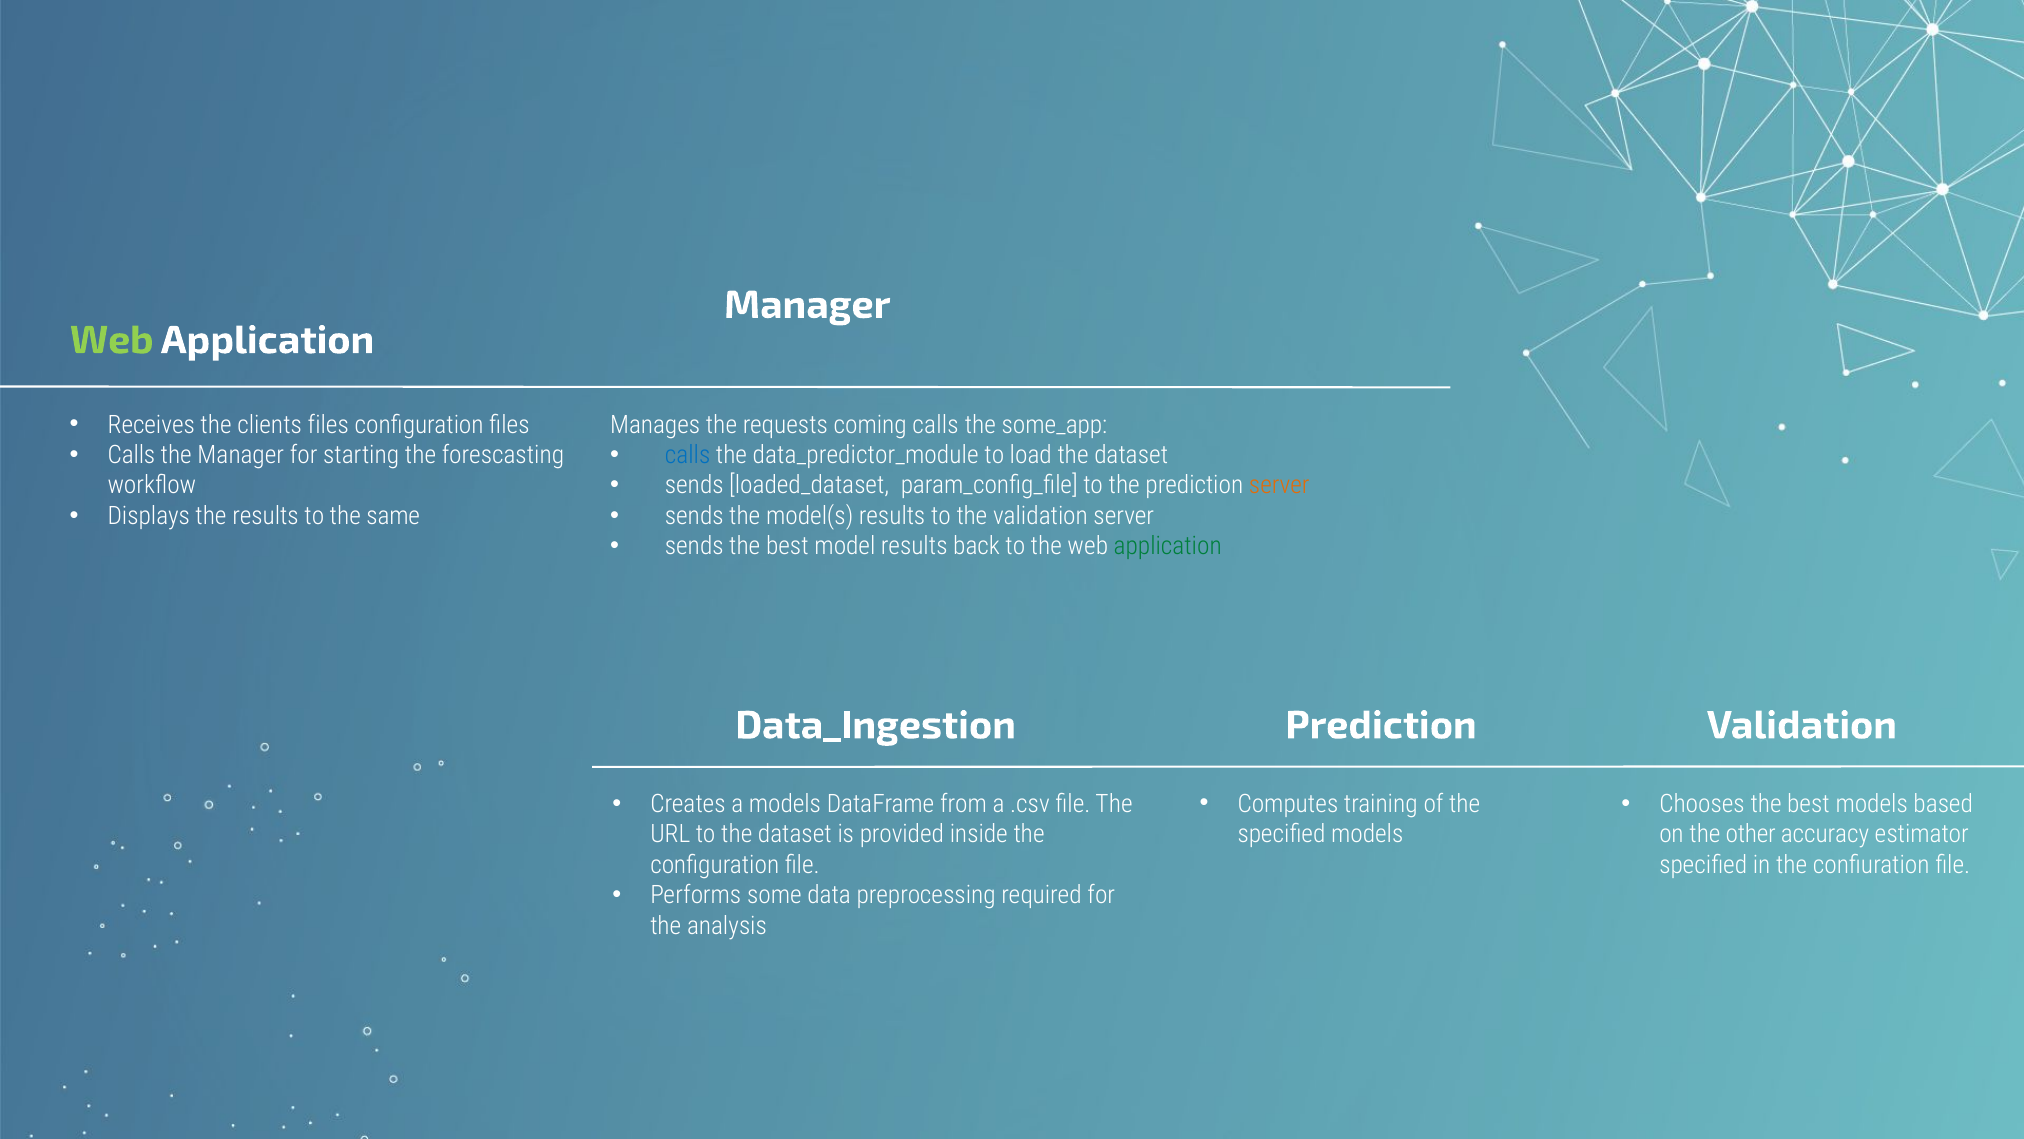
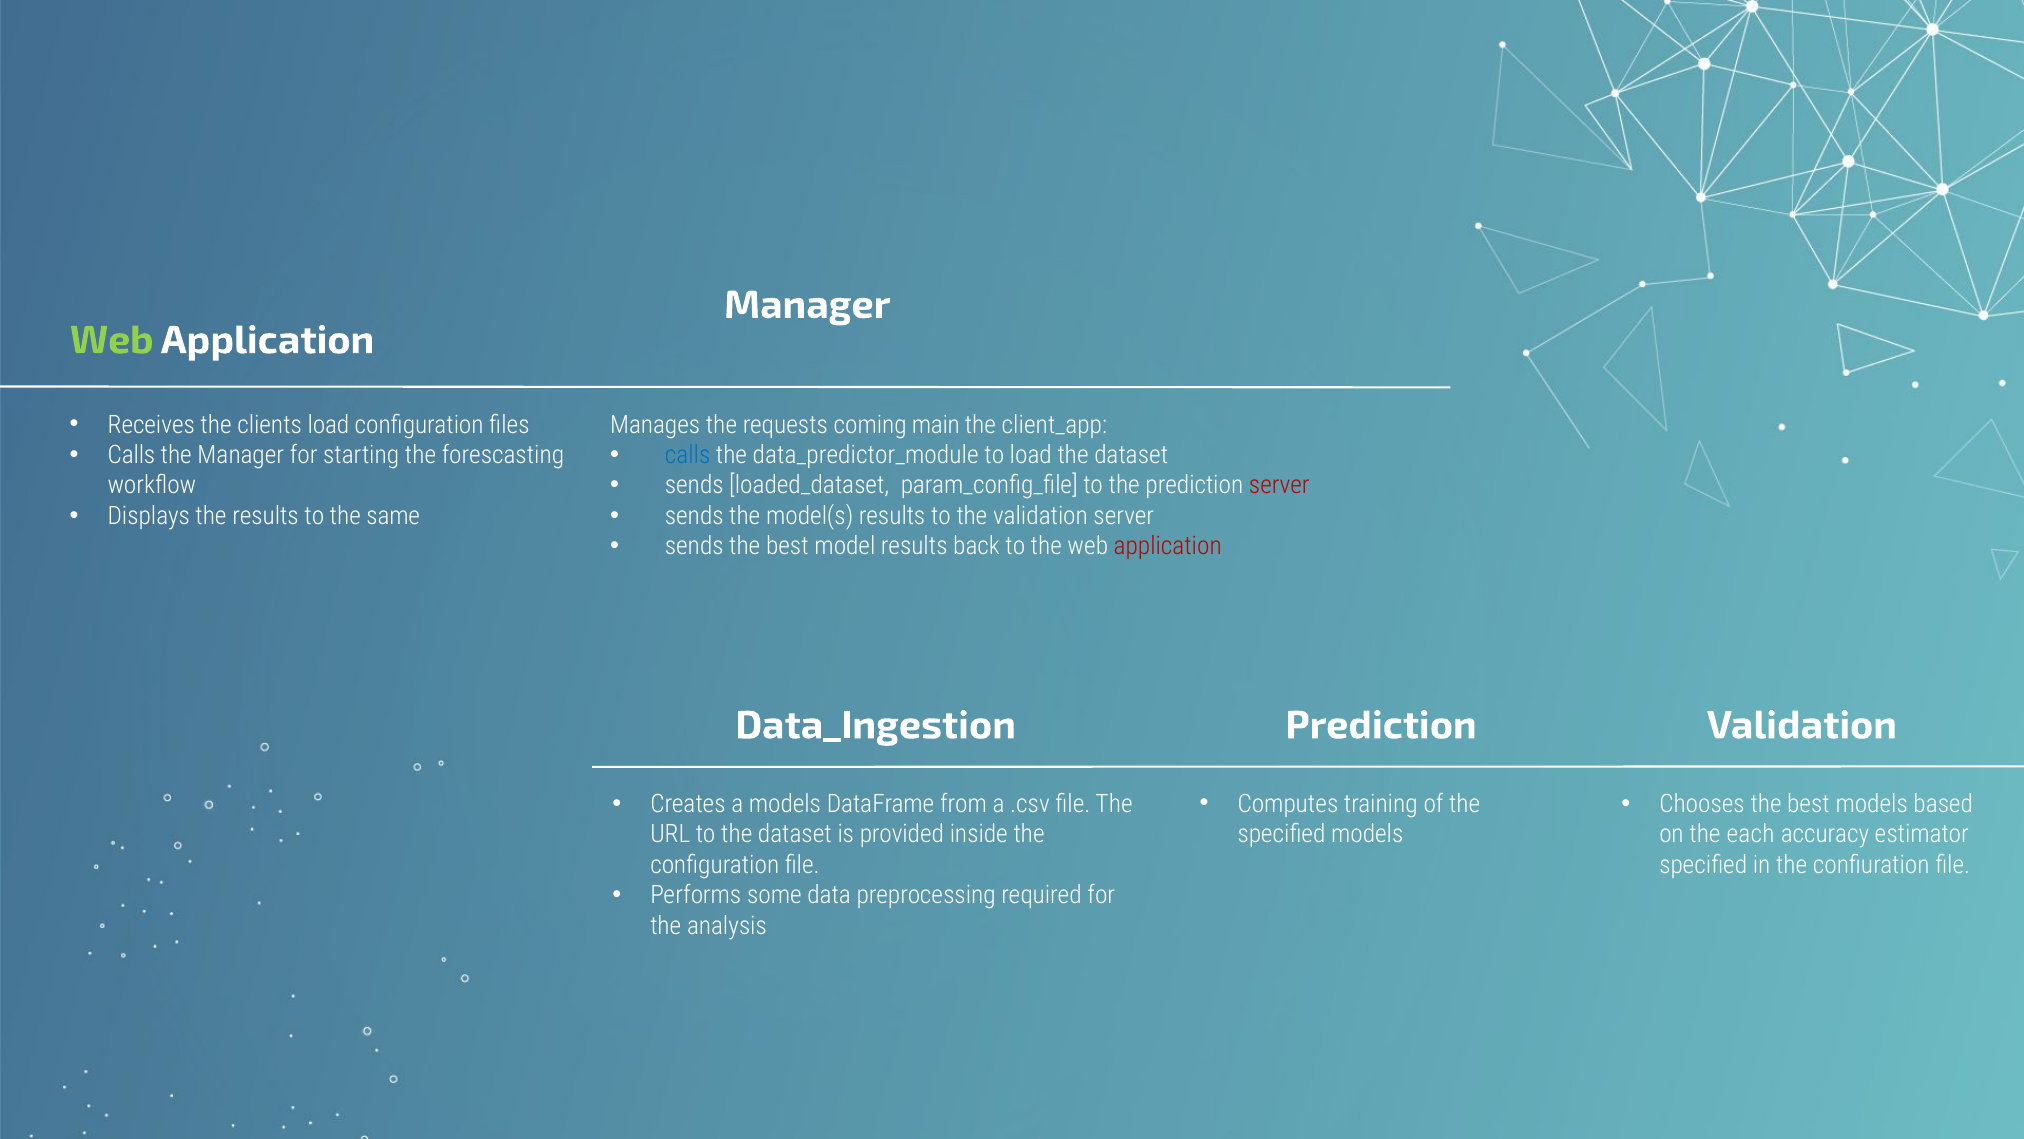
clients files: files -> load
coming calls: calls -> main
some_app: some_app -> client_app
server at (1279, 485) colour: orange -> red
application at (1168, 546) colour: green -> red
other: other -> each
